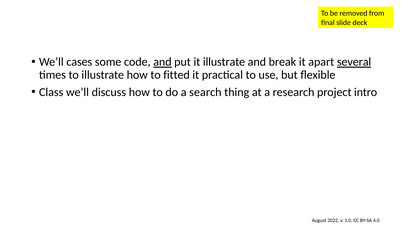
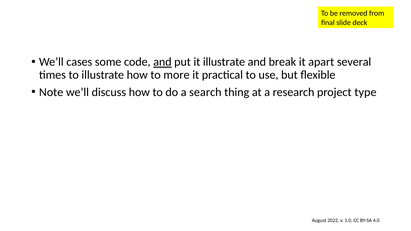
several underline: present -> none
fitted: fitted -> more
Class: Class -> Note
intro: intro -> type
